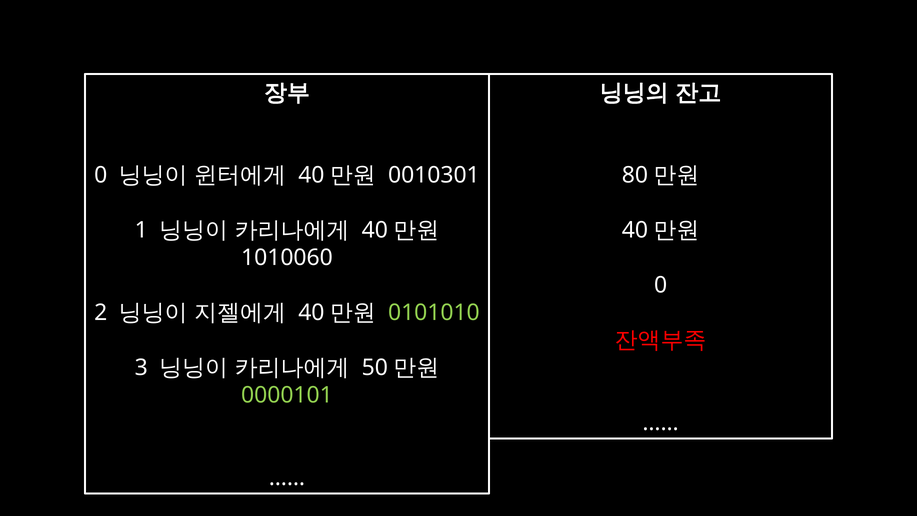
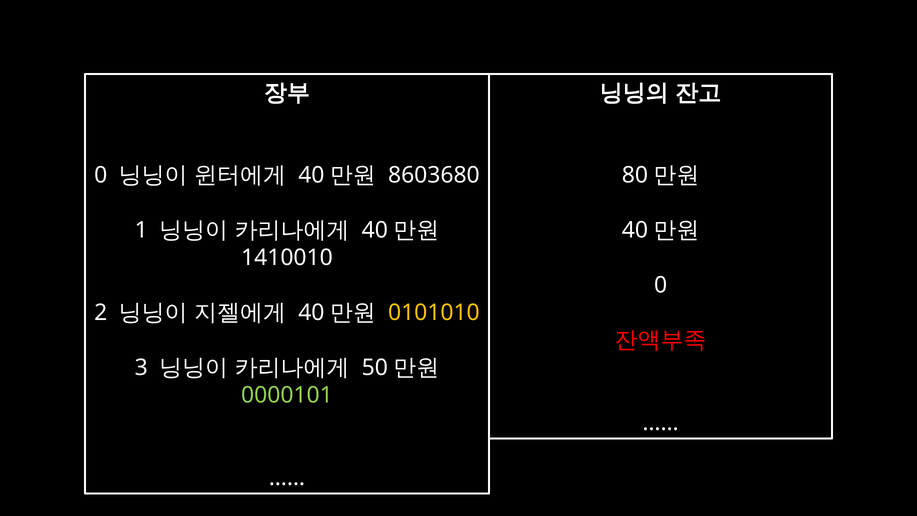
0010301: 0010301 -> 8603680
1010060: 1010060 -> 1410010
0101010 colour: light green -> yellow
